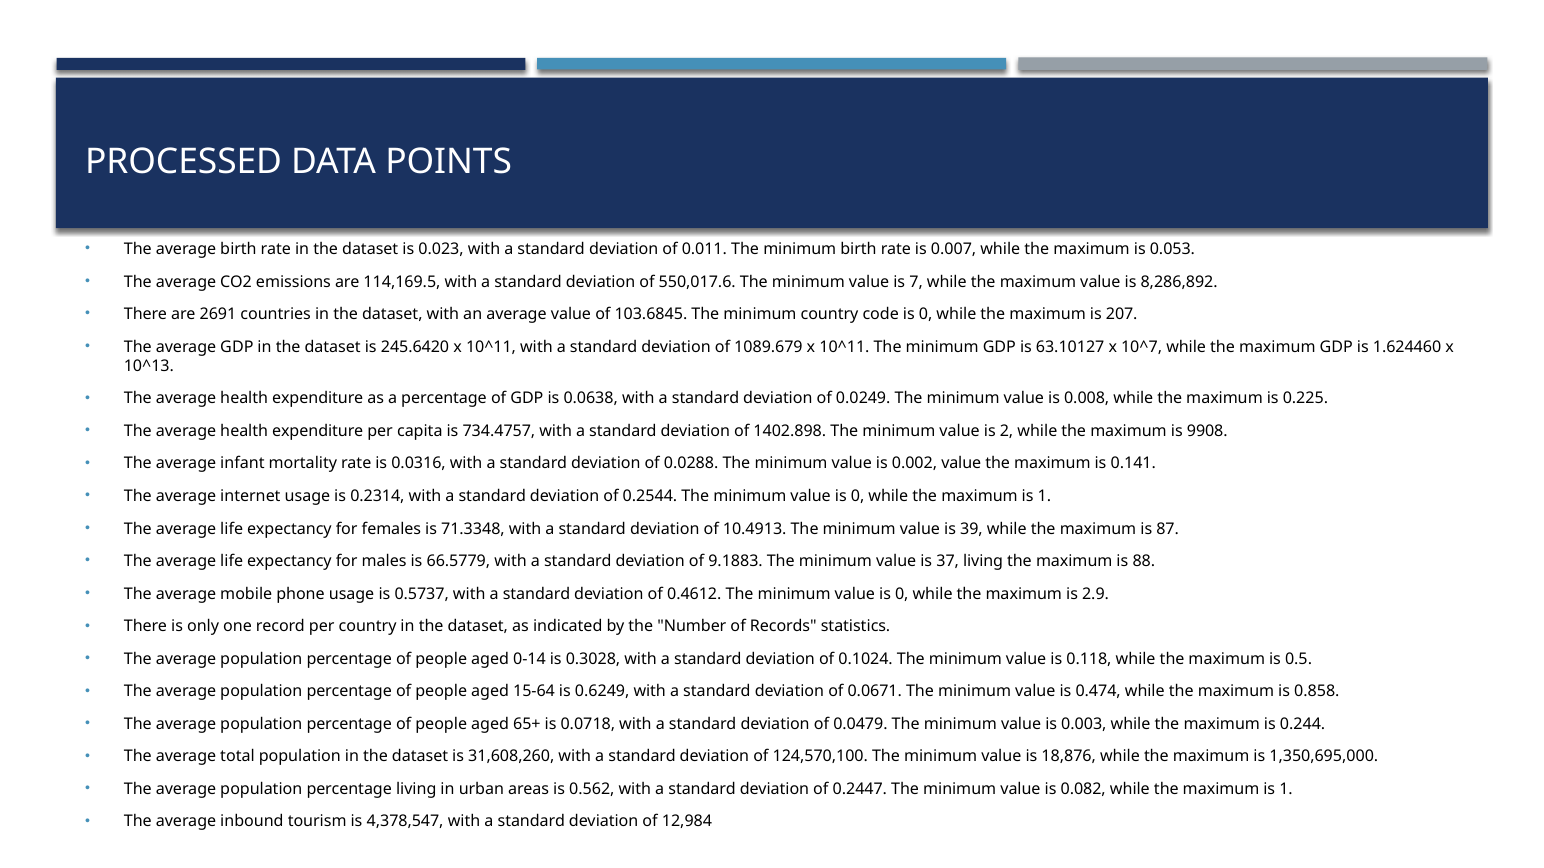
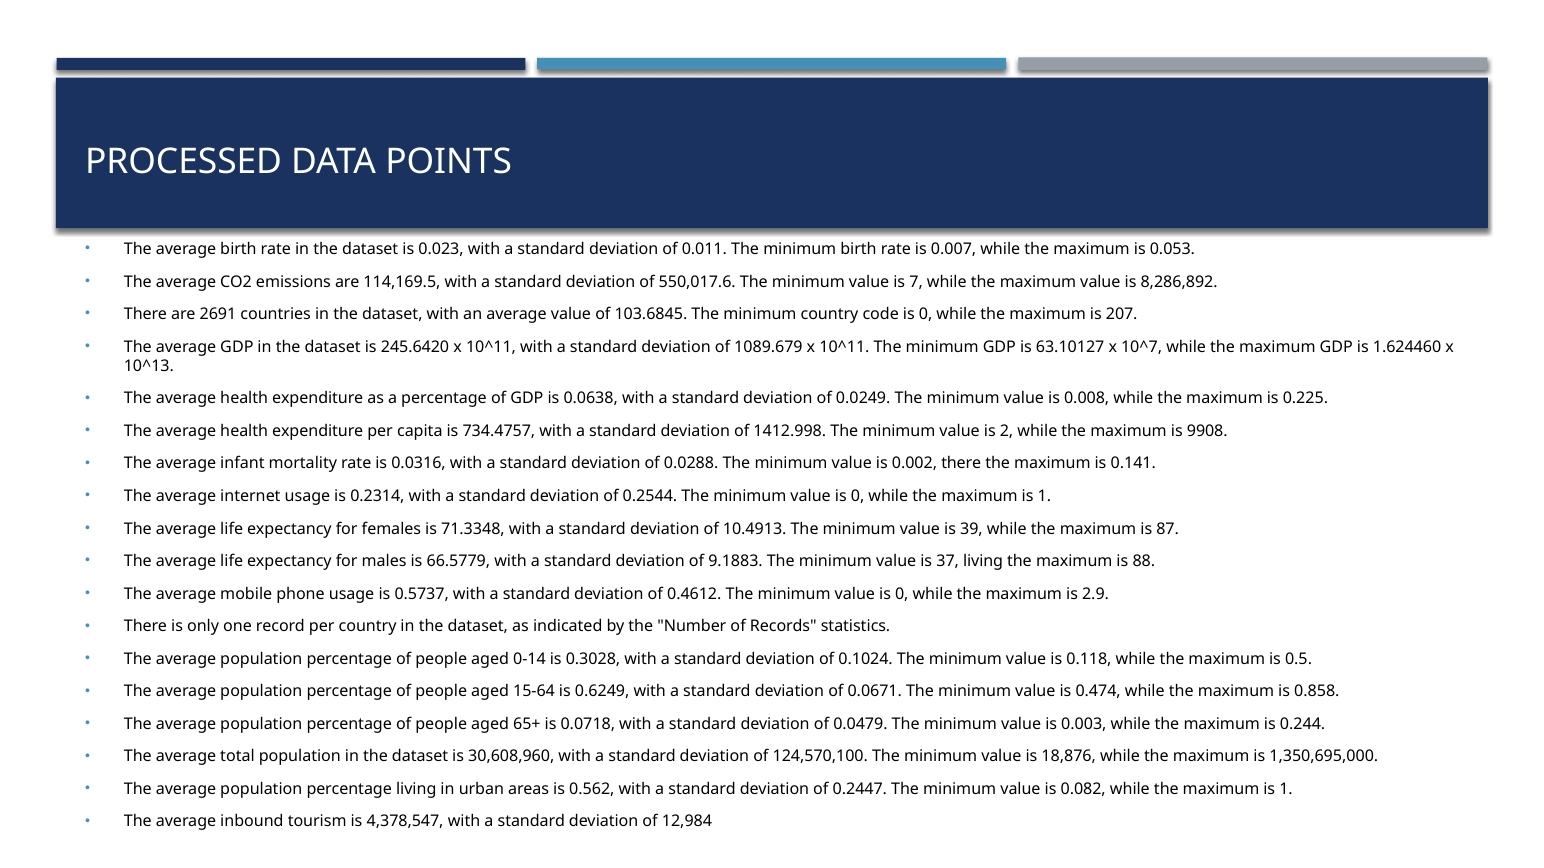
1402.898: 1402.898 -> 1412.998
0.002 value: value -> there
31,608,260: 31,608,260 -> 30,608,960
